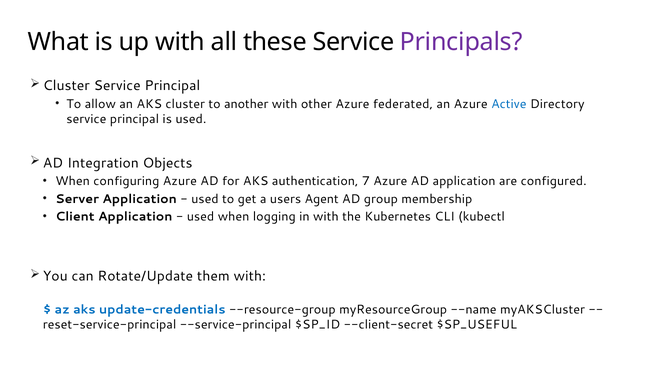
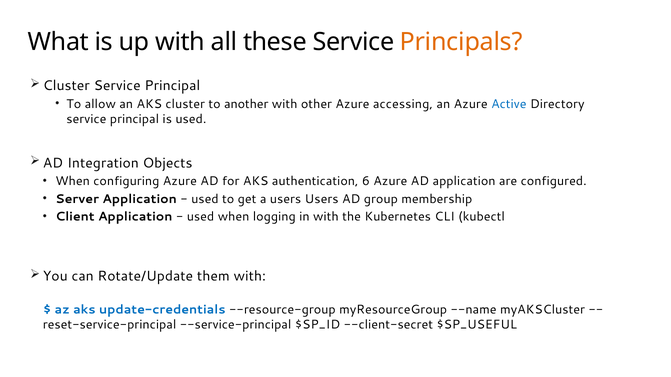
Principals colour: purple -> orange
federated: federated -> accessing
7: 7 -> 6
users Agent: Agent -> Users
